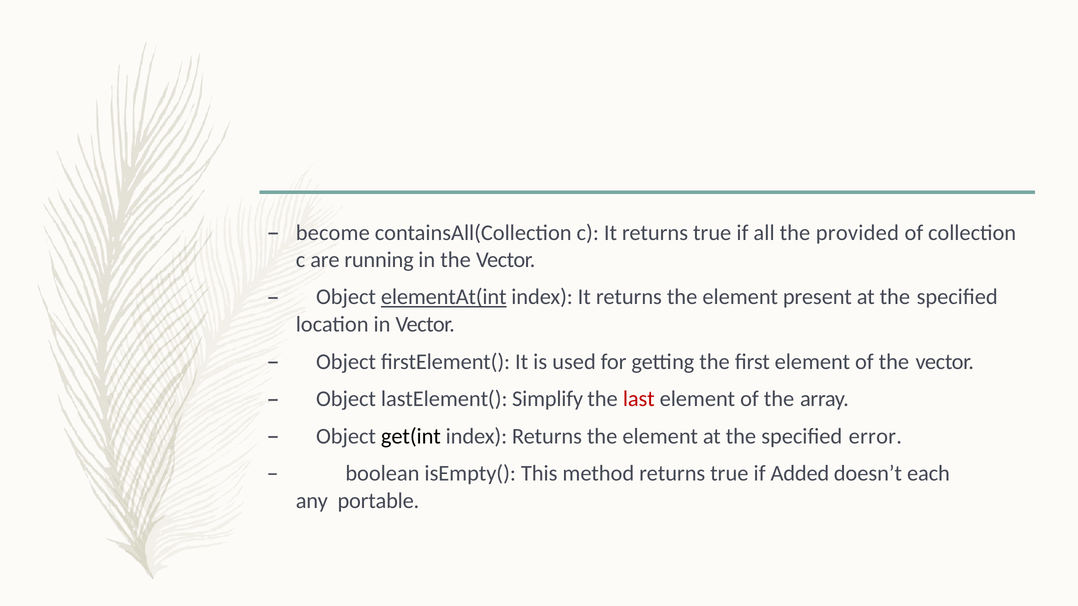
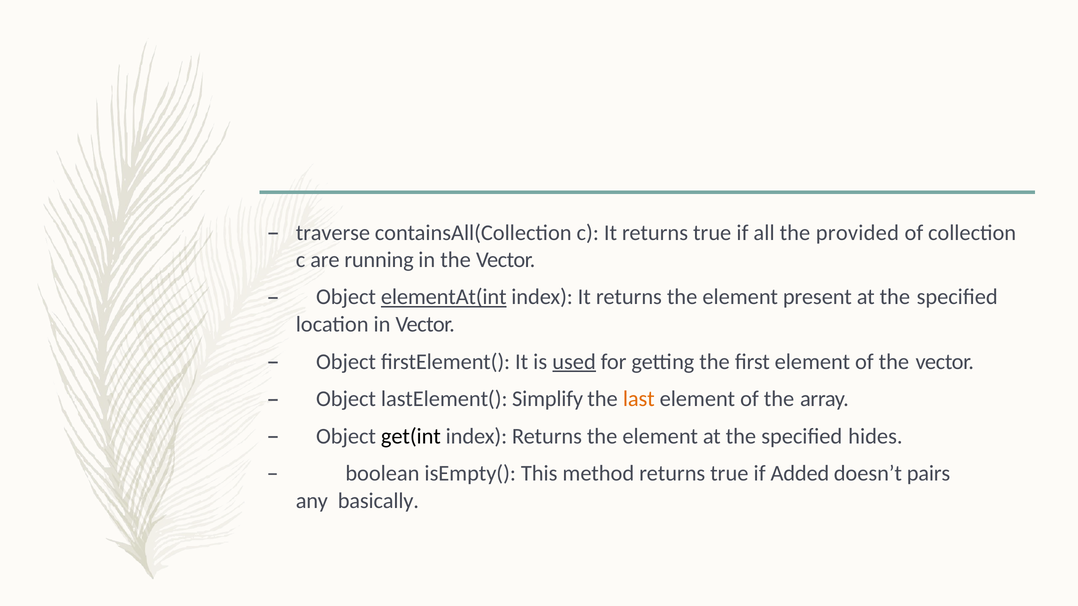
become: become -> traverse
used underline: none -> present
last colour: red -> orange
error: error -> hides
each: each -> pairs
portable: portable -> basically
